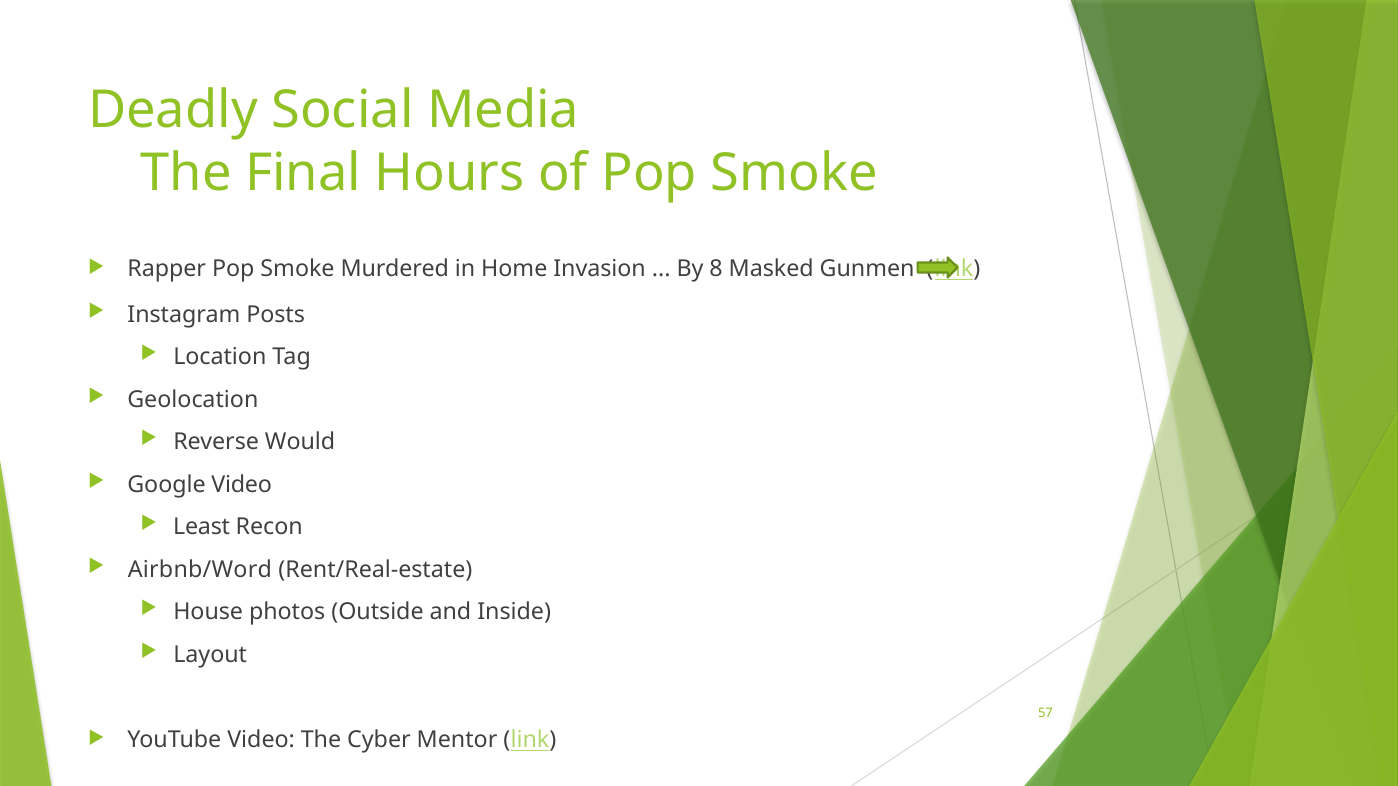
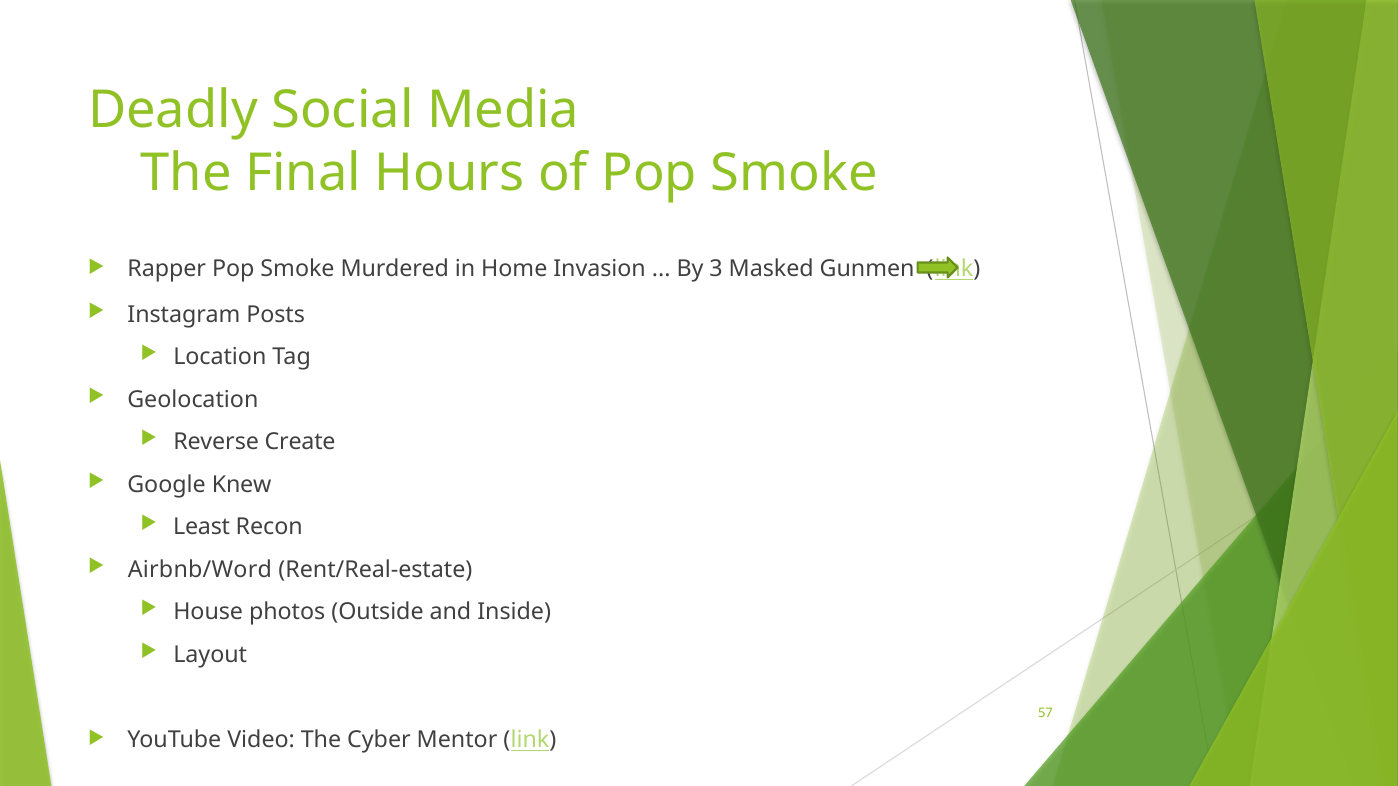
8: 8 -> 3
Would: Would -> Create
Google Video: Video -> Knew
